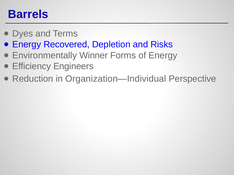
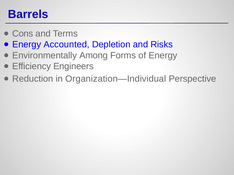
Dyes: Dyes -> Cons
Recovered: Recovered -> Accounted
Winner: Winner -> Among
